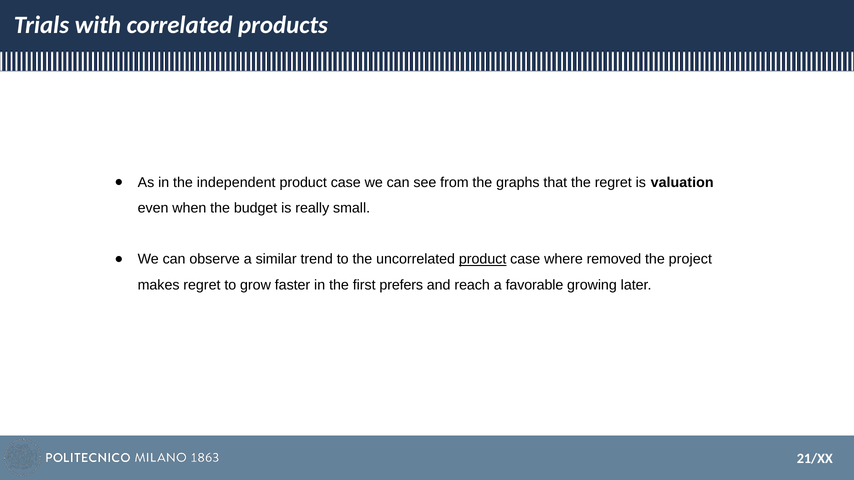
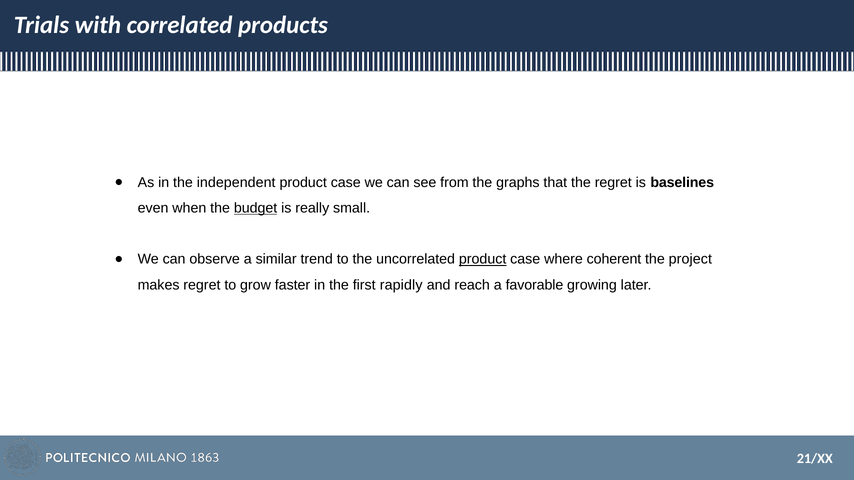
valuation: valuation -> baselines
budget underline: none -> present
removed: removed -> coherent
prefers: prefers -> rapidly
